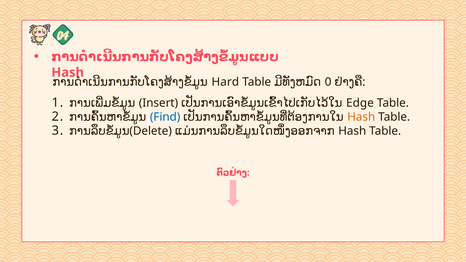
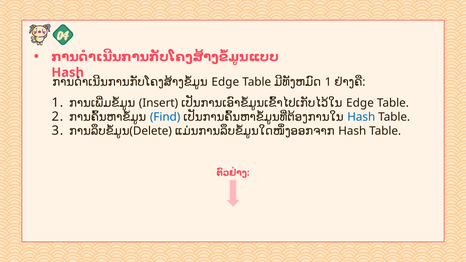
Hard at (225, 82): Hard -> Edge
0 at (328, 82): 0 -> 1
Hash at (361, 117) colour: orange -> blue
